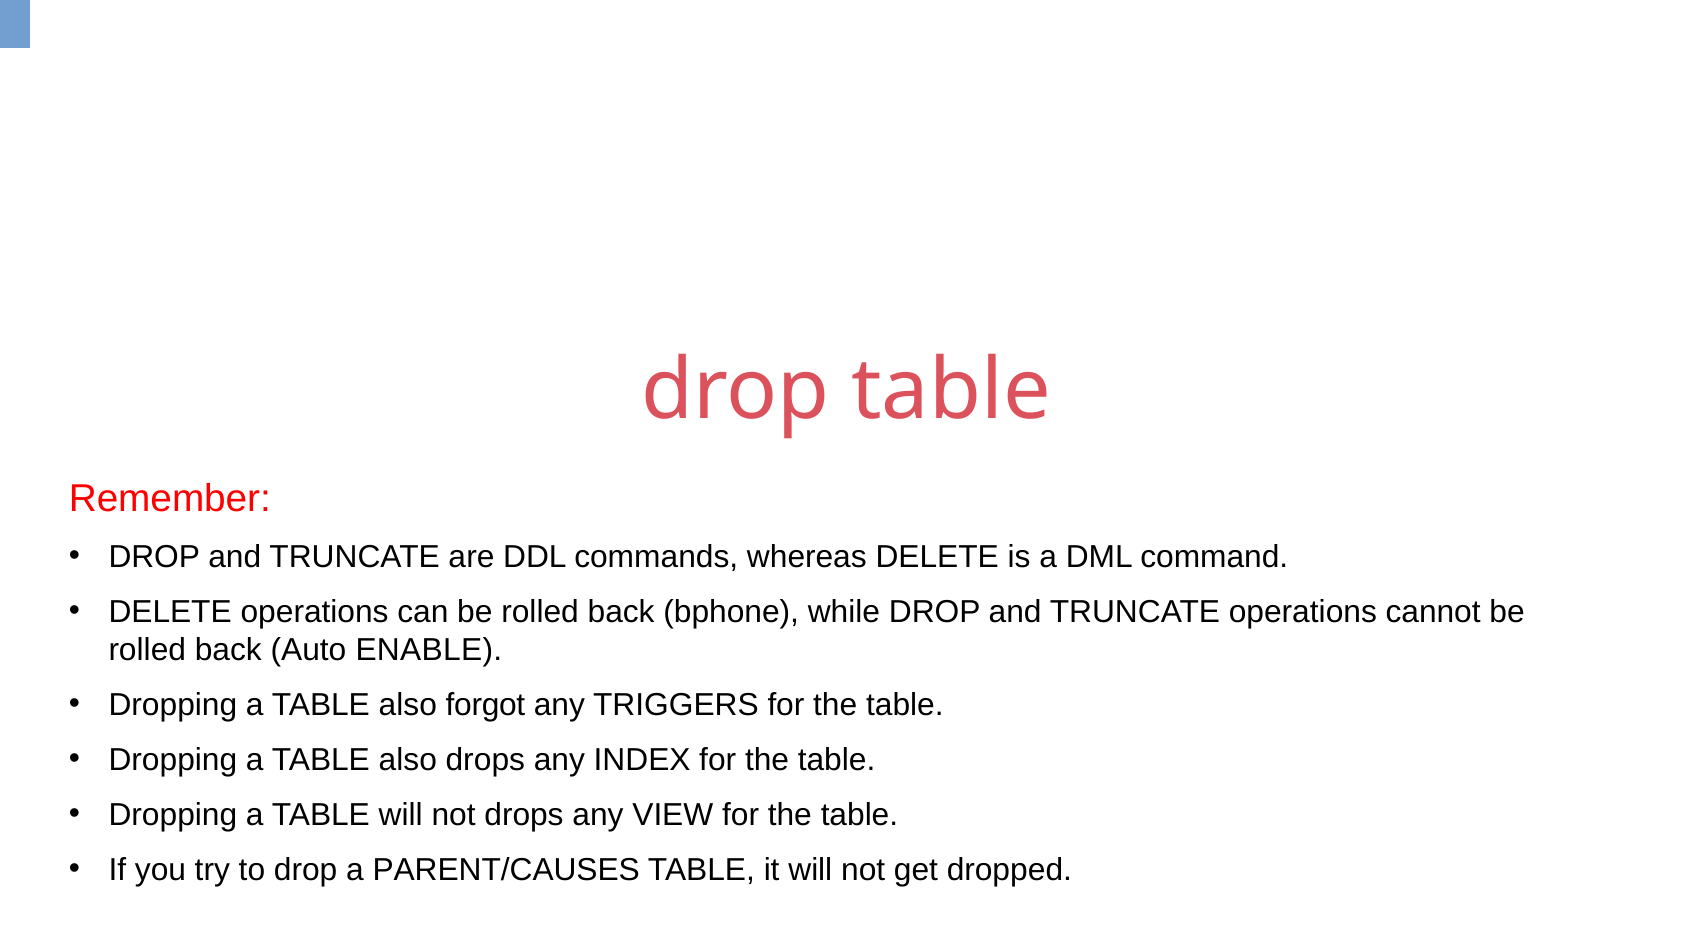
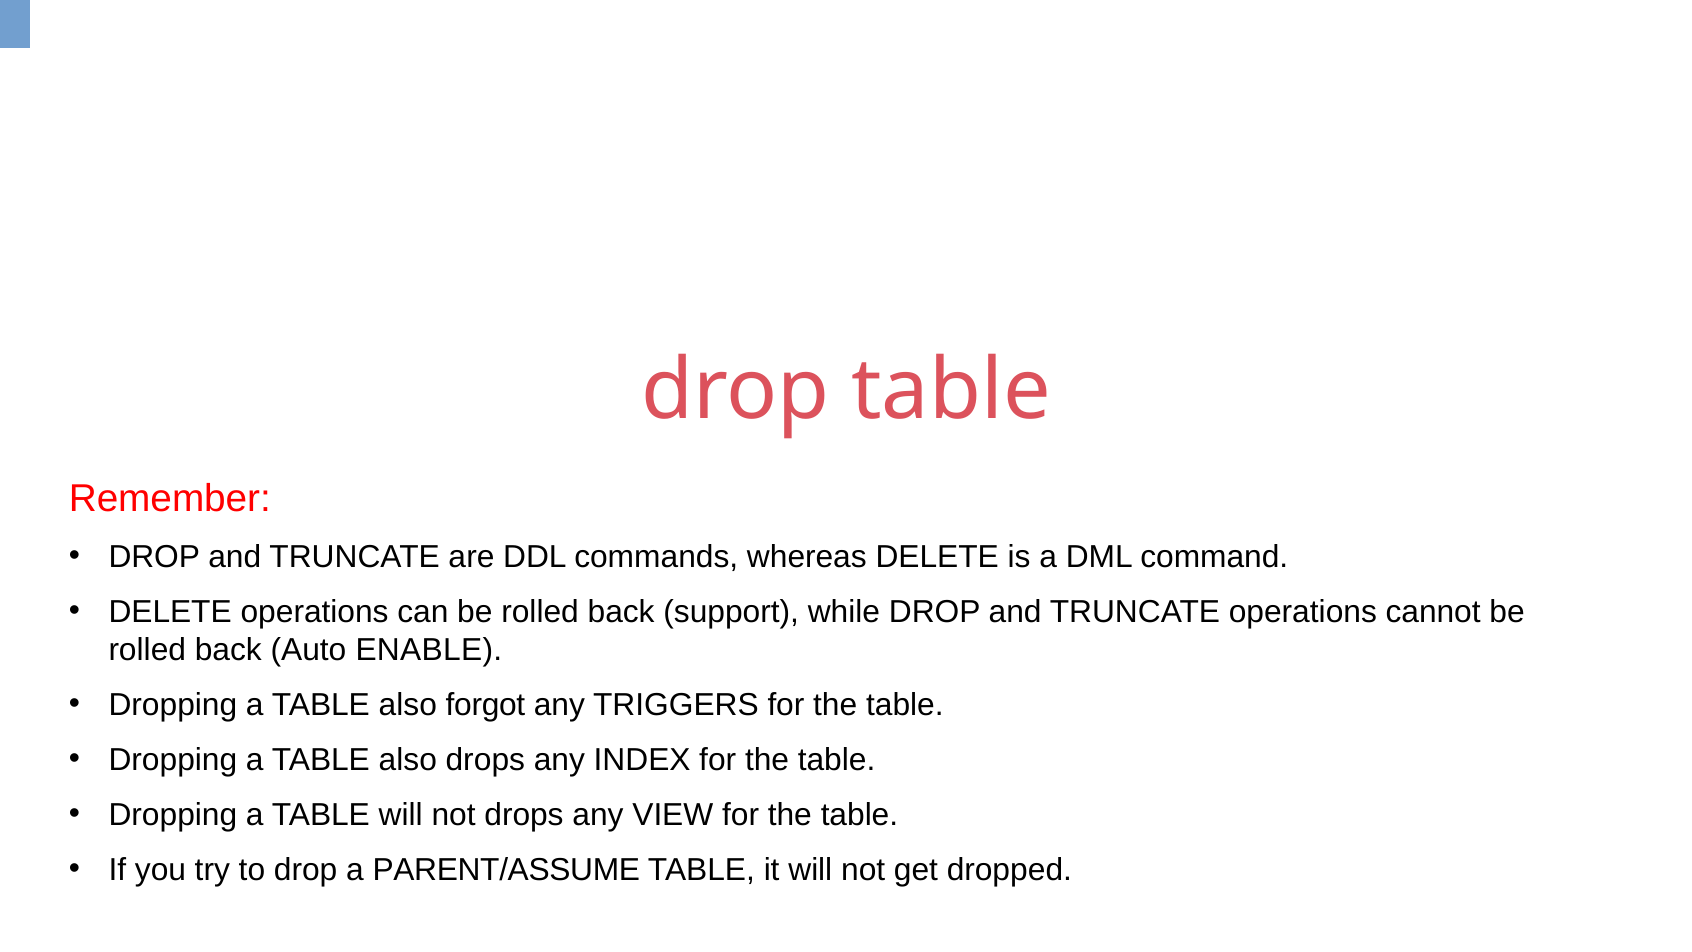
bphone: bphone -> support
PARENT/CAUSES: PARENT/CAUSES -> PARENT/ASSUME
